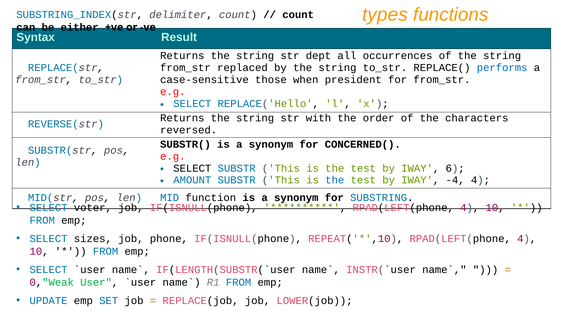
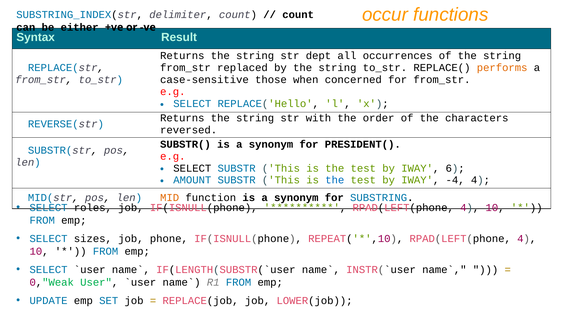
types: types -> occur
performs colour: blue -> orange
president: president -> concerned
CONCERNED(: CONCERNED( -> PRESIDENT(
MID colour: blue -> orange
voter: voter -> roles
